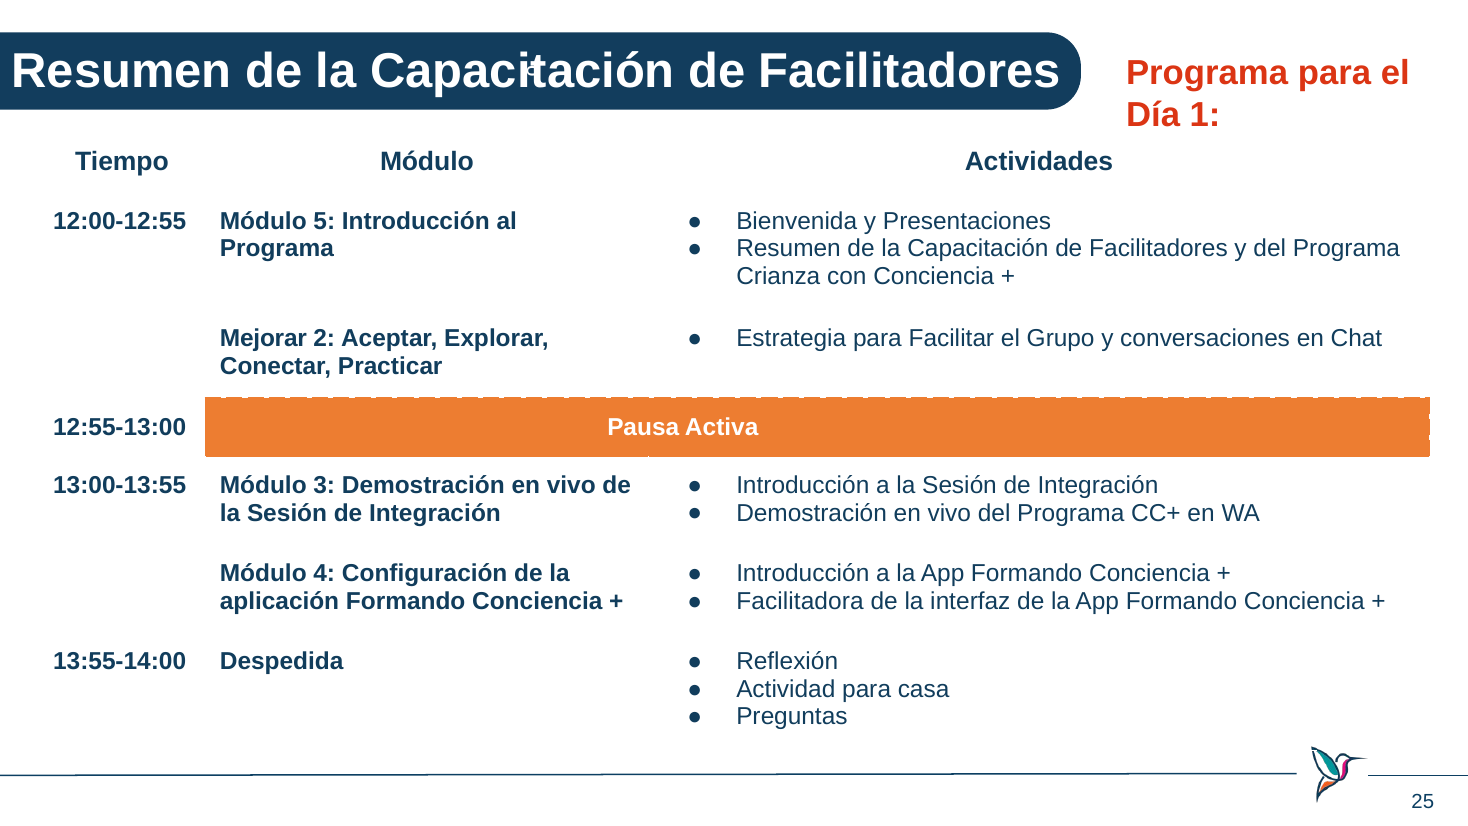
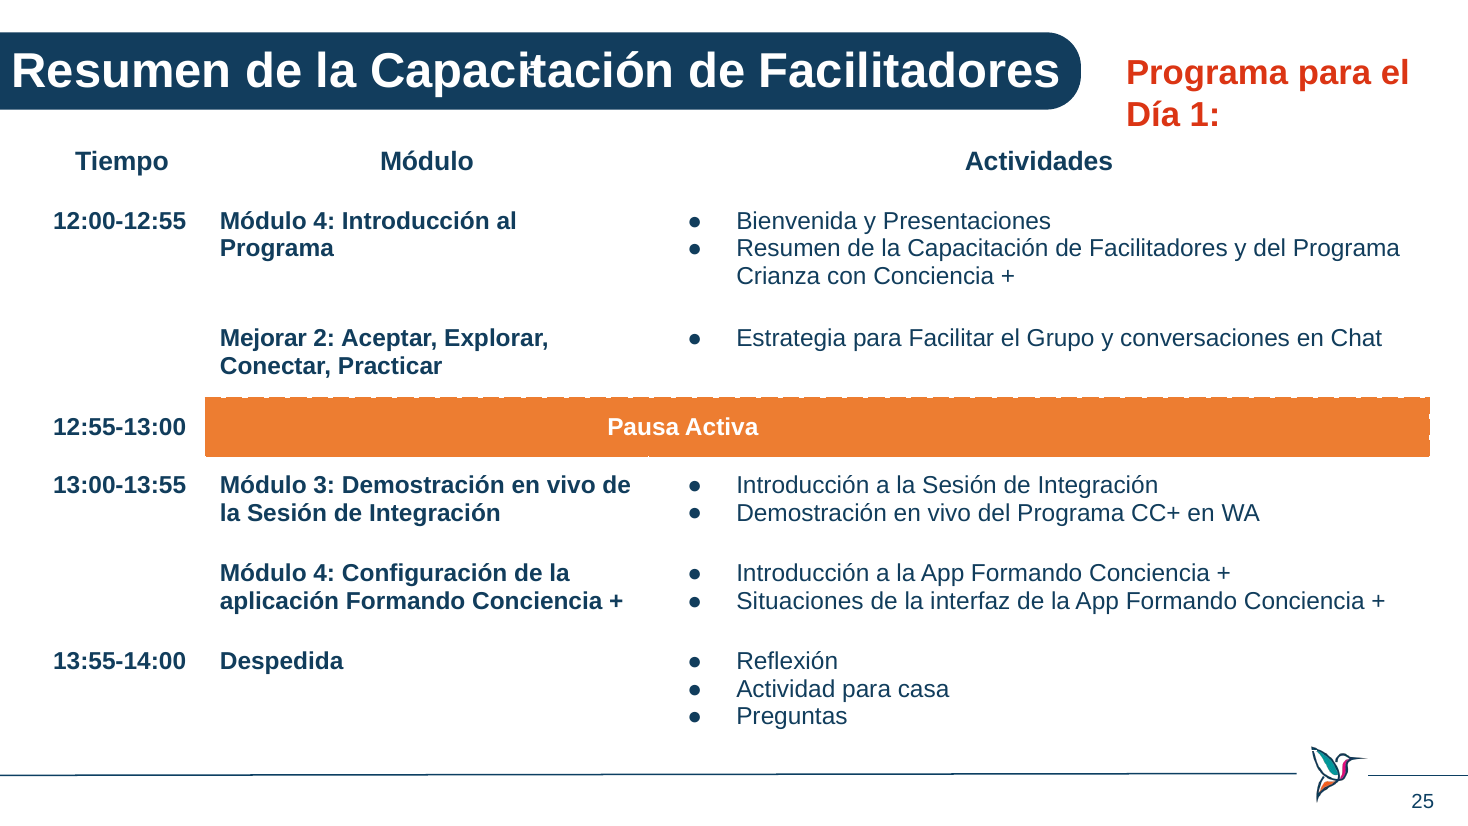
12:00-12:55 Módulo 5: 5 -> 4
Facilitadora: Facilitadora -> Situaciones
